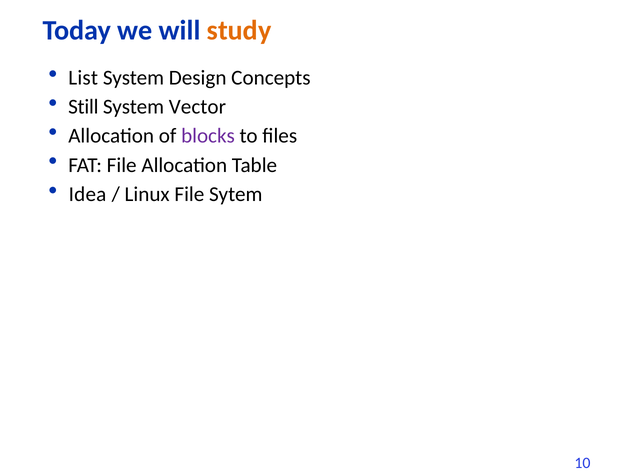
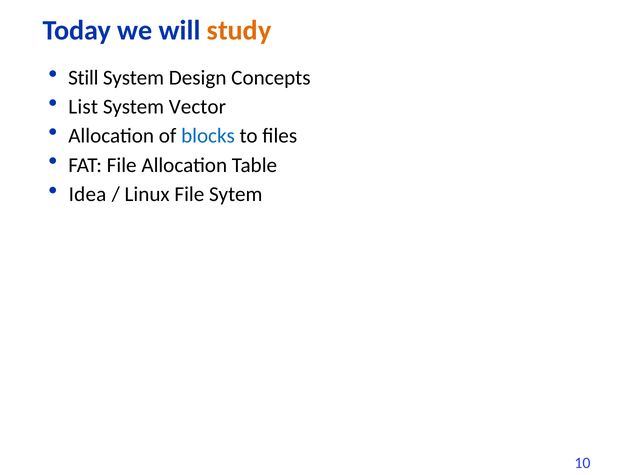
List: List -> Still
Still: Still -> List
blocks colour: purple -> blue
